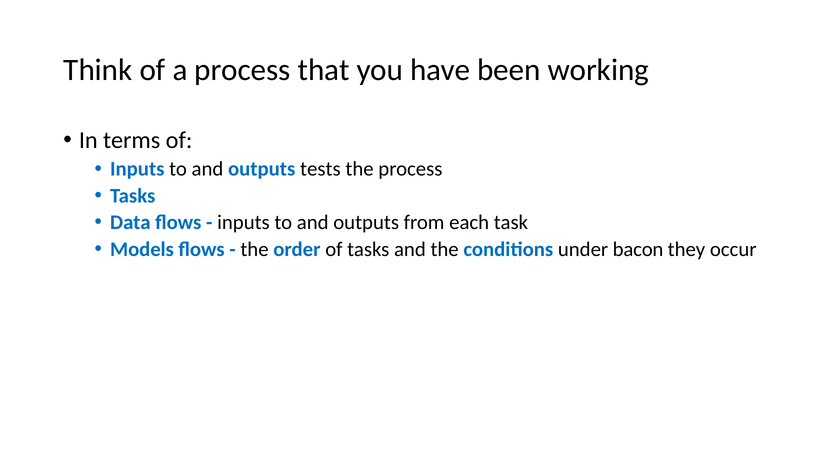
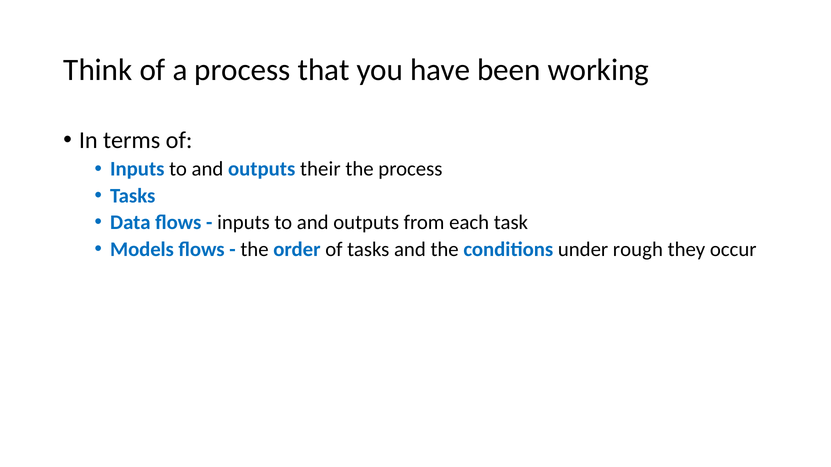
tests: tests -> their
bacon: bacon -> rough
